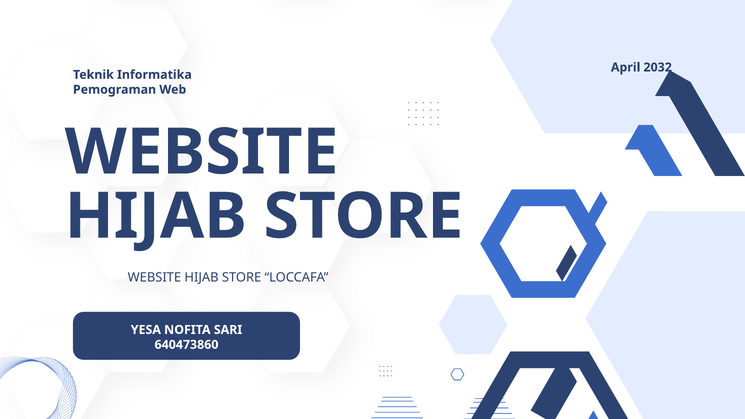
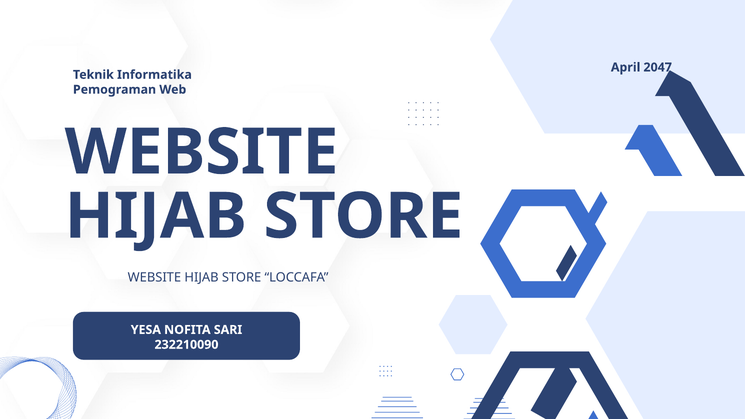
2032: 2032 -> 2047
640473860: 640473860 -> 232210090
